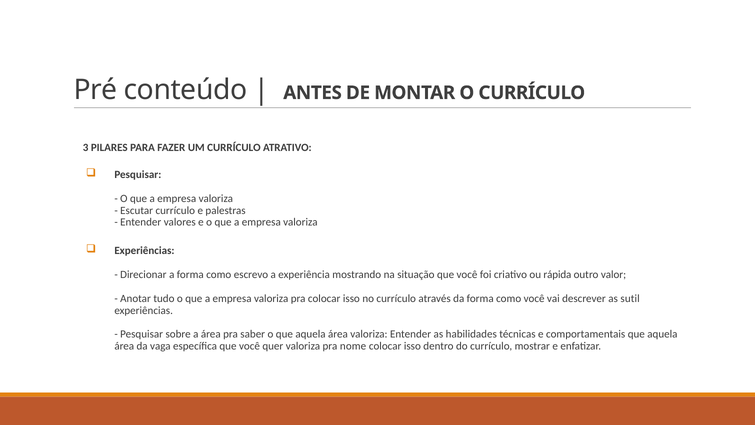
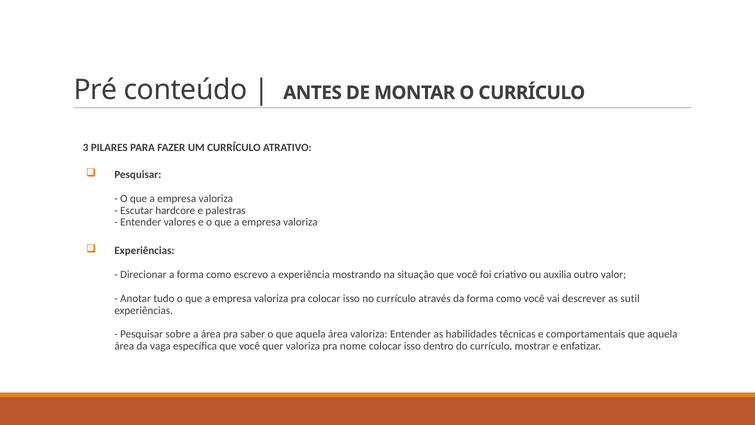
Escutar currículo: currículo -> hardcore
rápida: rápida -> auxilia
